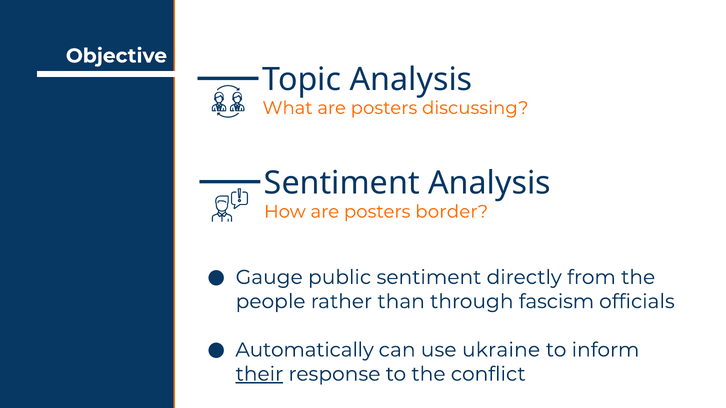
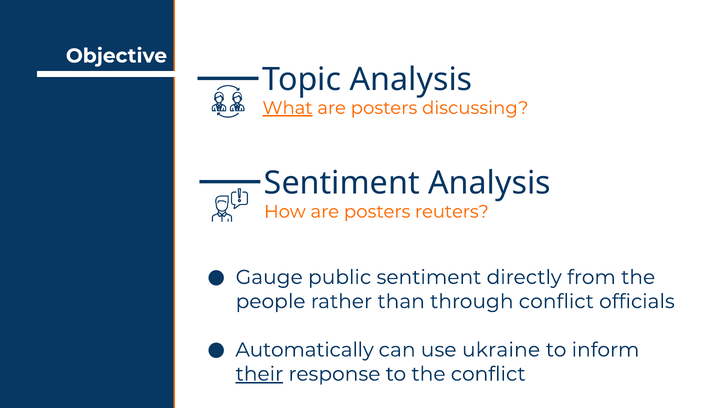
What underline: none -> present
border: border -> reuters
through fascism: fascism -> conflict
